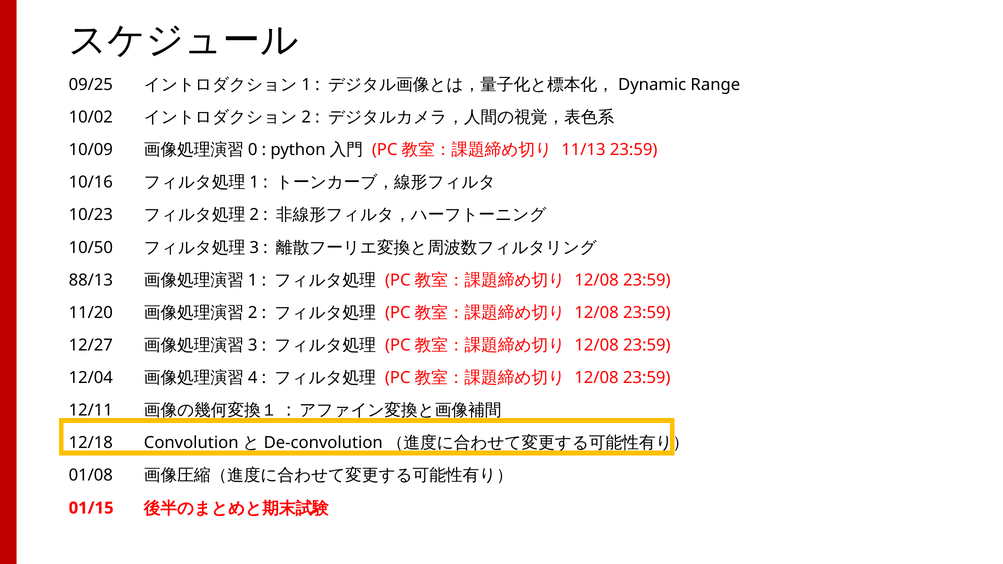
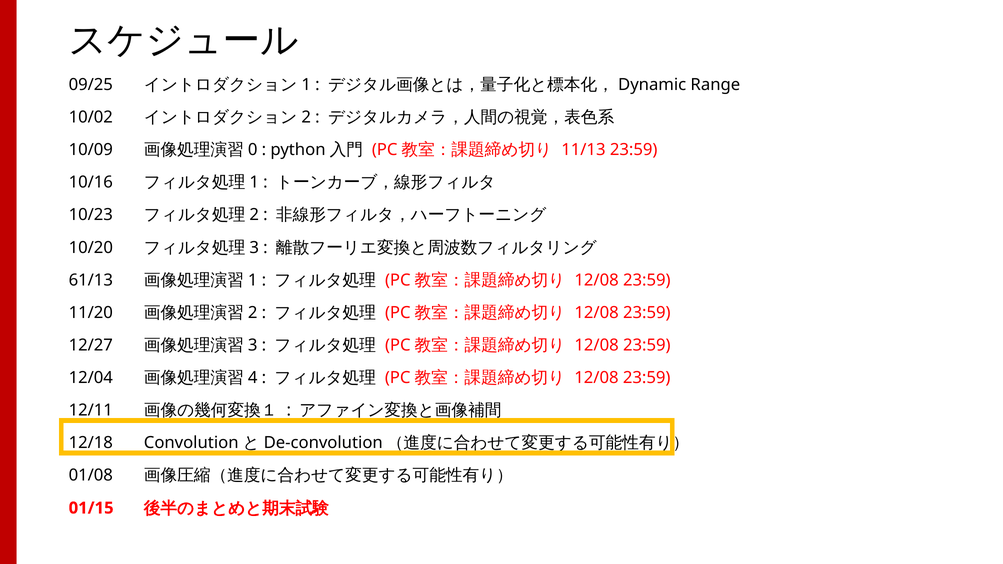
10/50: 10/50 -> 10/20
88/13: 88/13 -> 61/13
